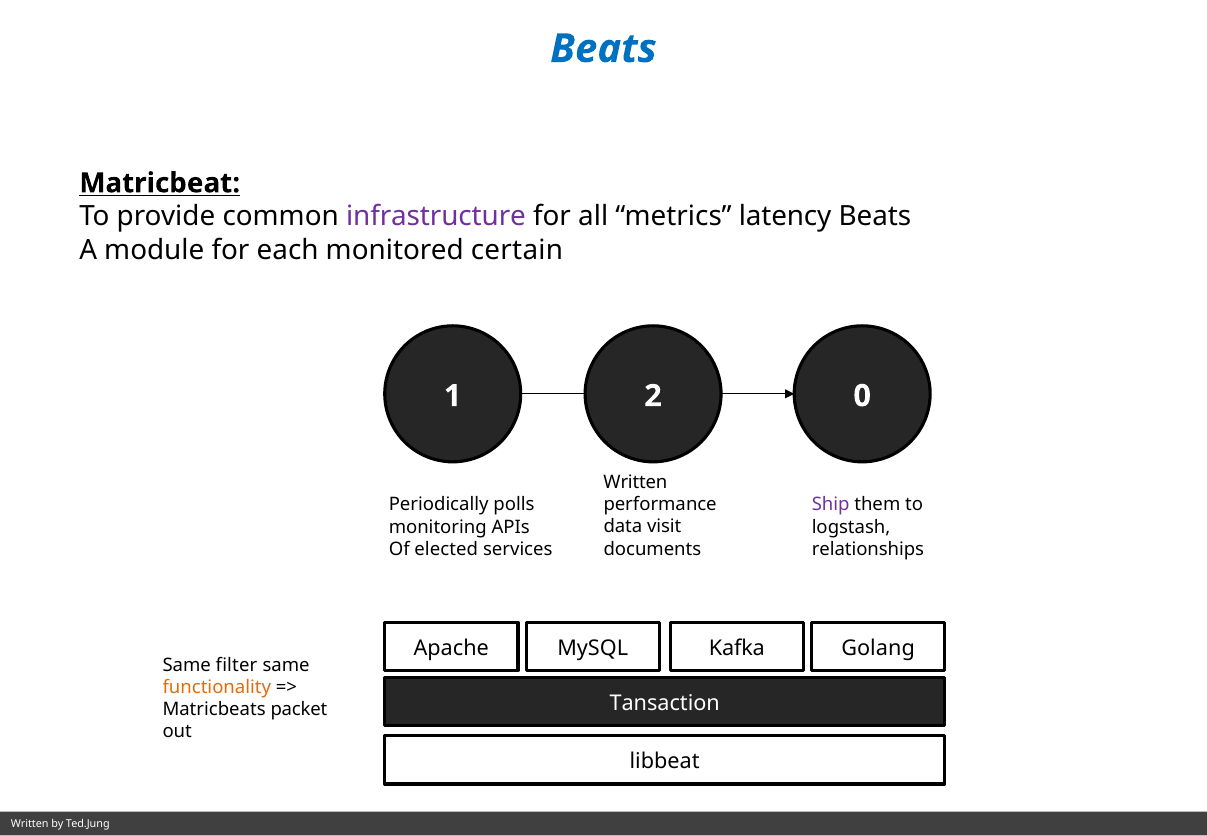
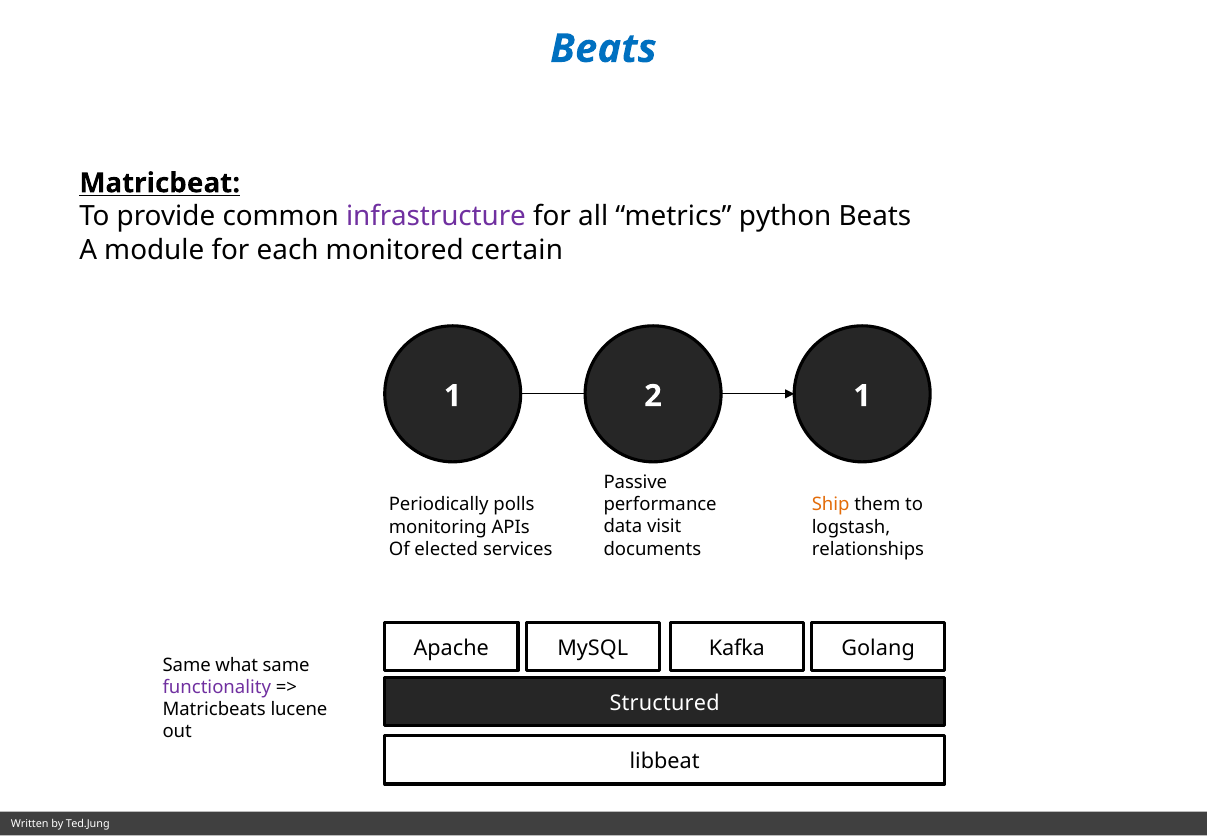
latency: latency -> python
2 0: 0 -> 1
Written at (635, 482): Written -> Passive
Ship colour: purple -> orange
filter: filter -> what
functionality colour: orange -> purple
Tansaction: Tansaction -> Structured
packet: packet -> lucene
